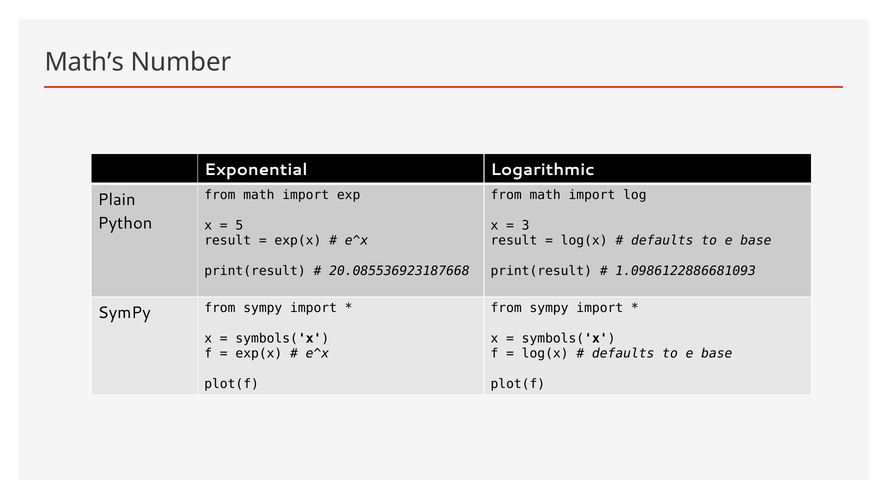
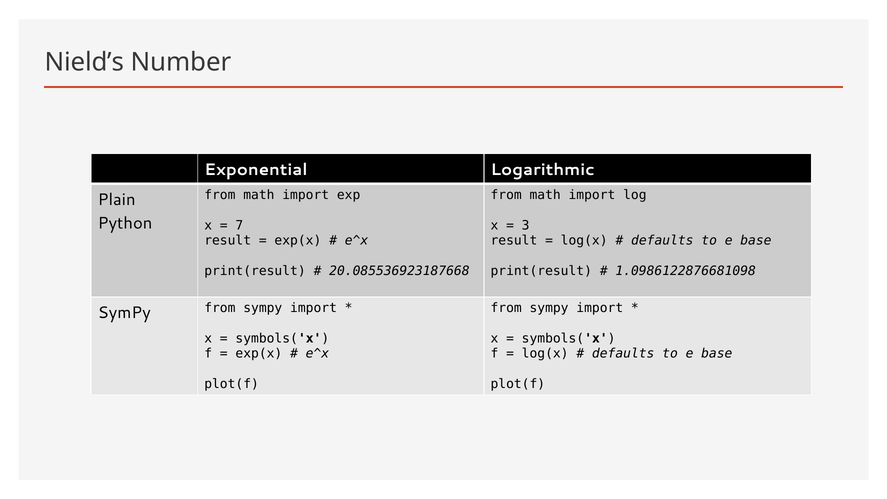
Math’s: Math’s -> Nield’s
5: 5 -> 7
1.0986122886681093: 1.0986122886681093 -> 1.0986122876681098
